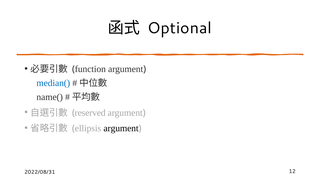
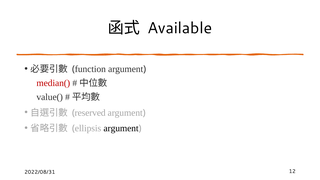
Optional: Optional -> Available
median( colour: blue -> red
name(: name( -> value(
